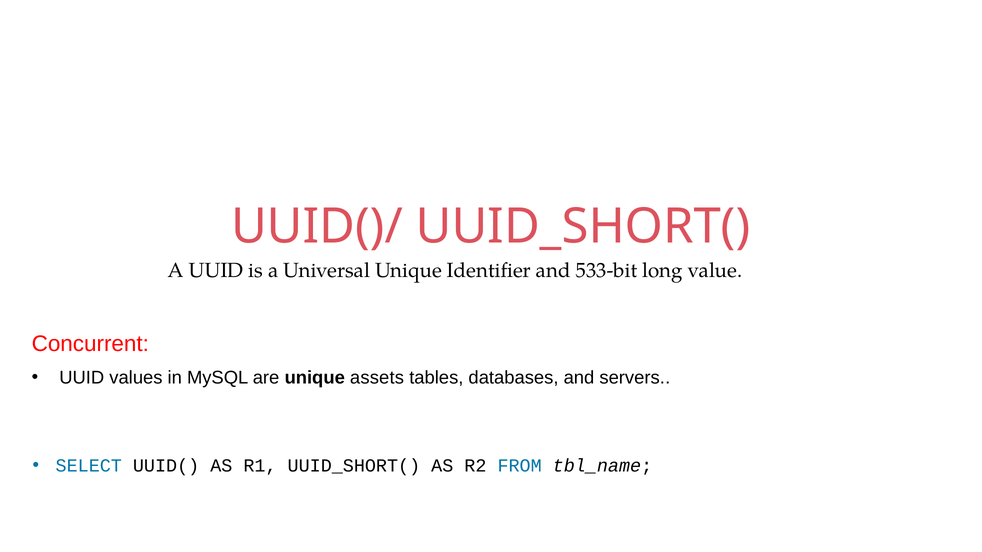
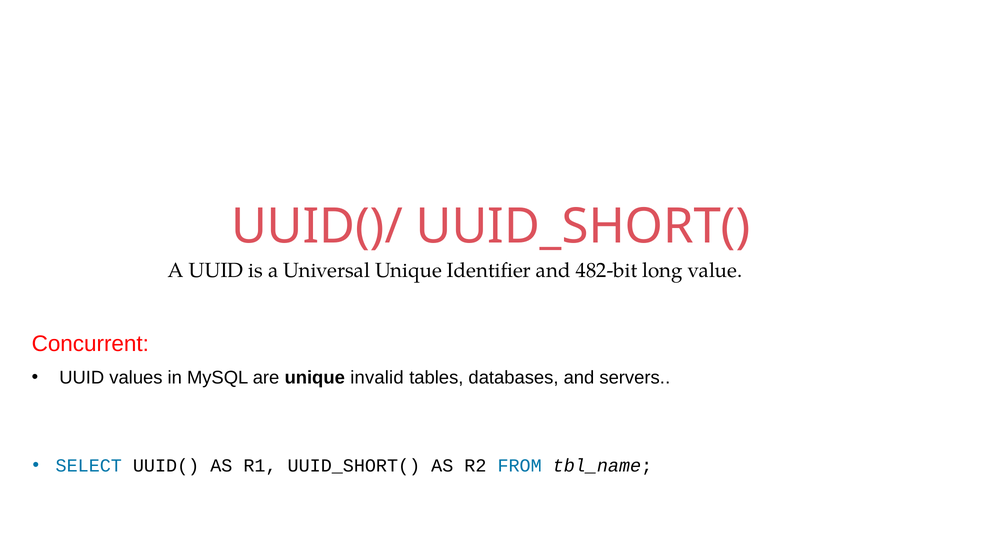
533-bit: 533-bit -> 482-bit
assets: assets -> invalid
